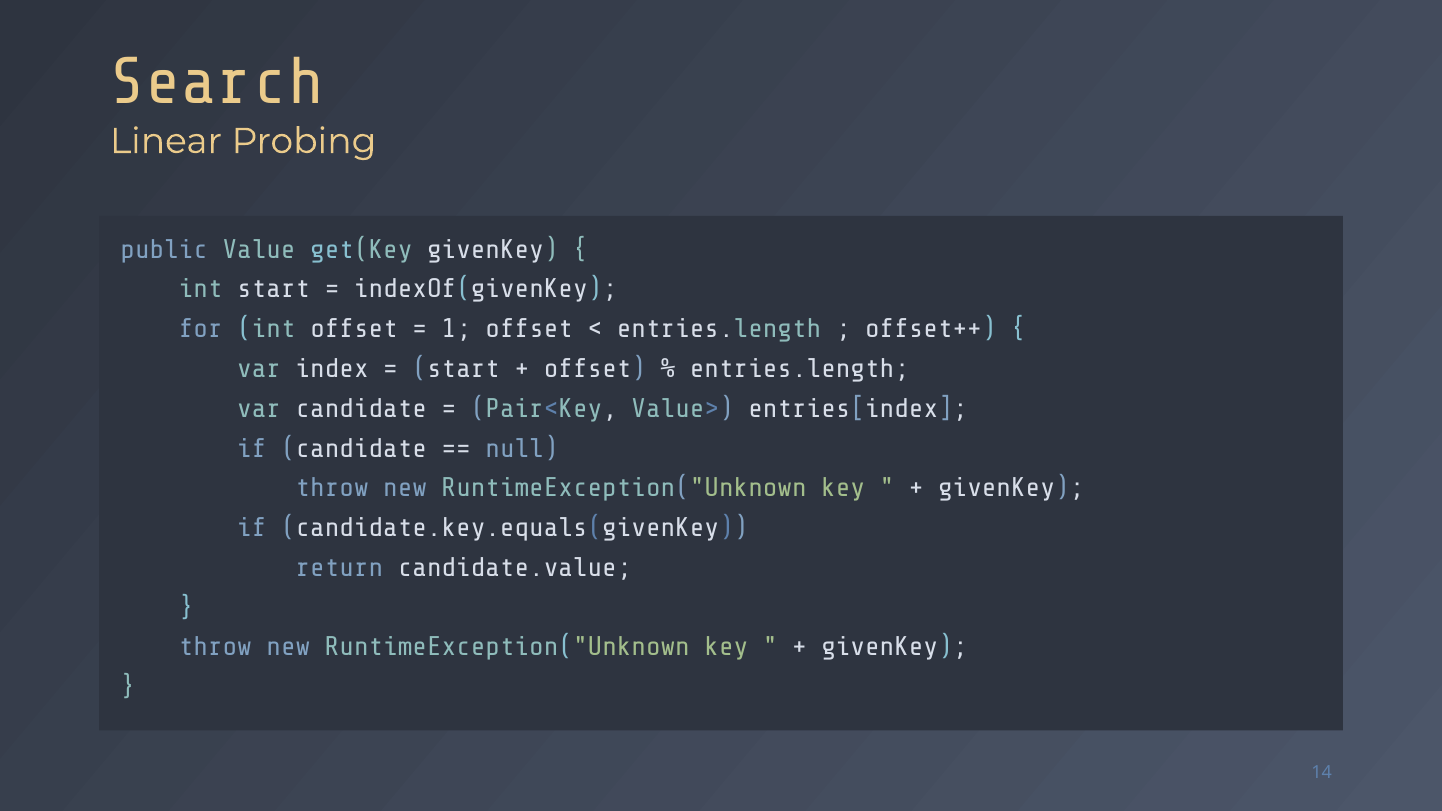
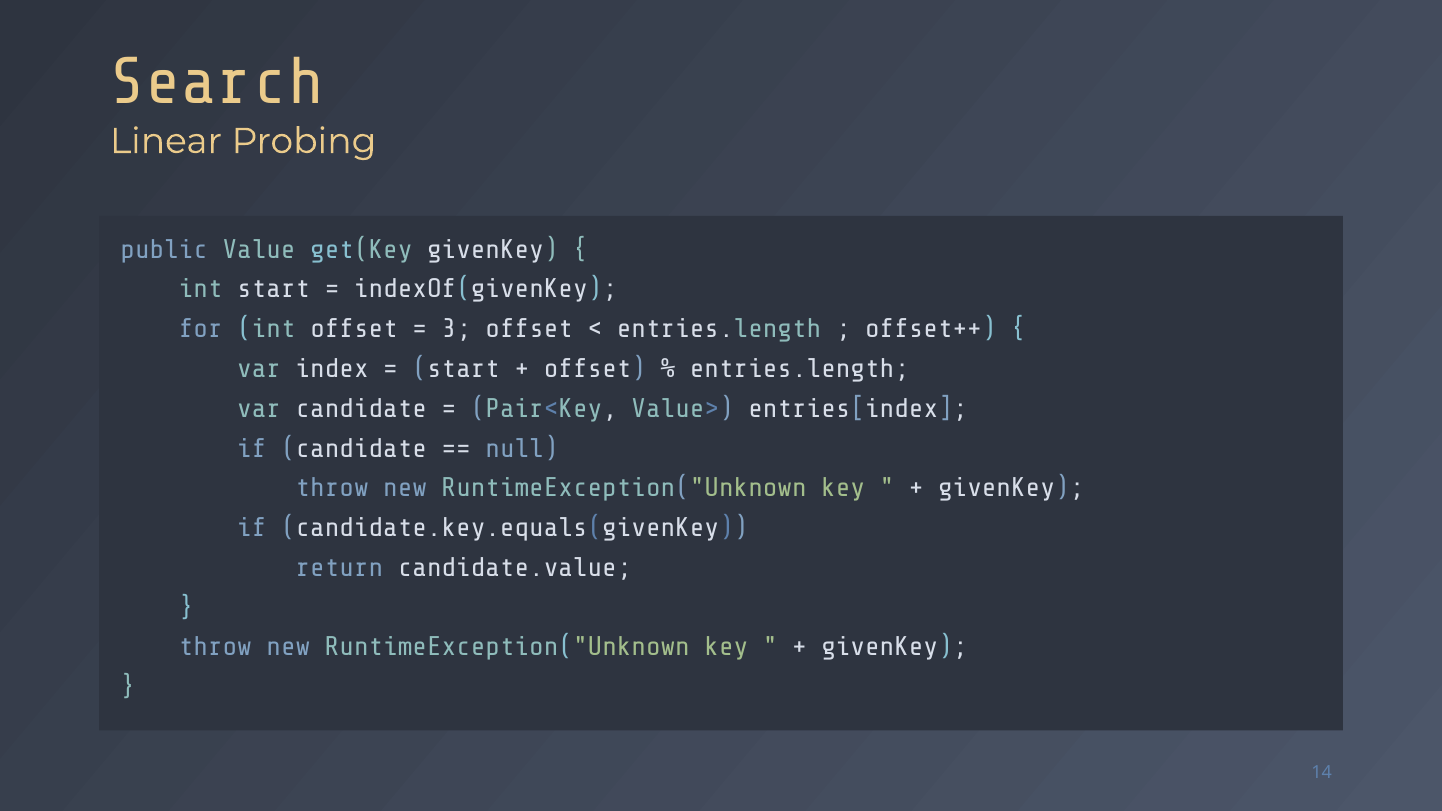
1: 1 -> 3
